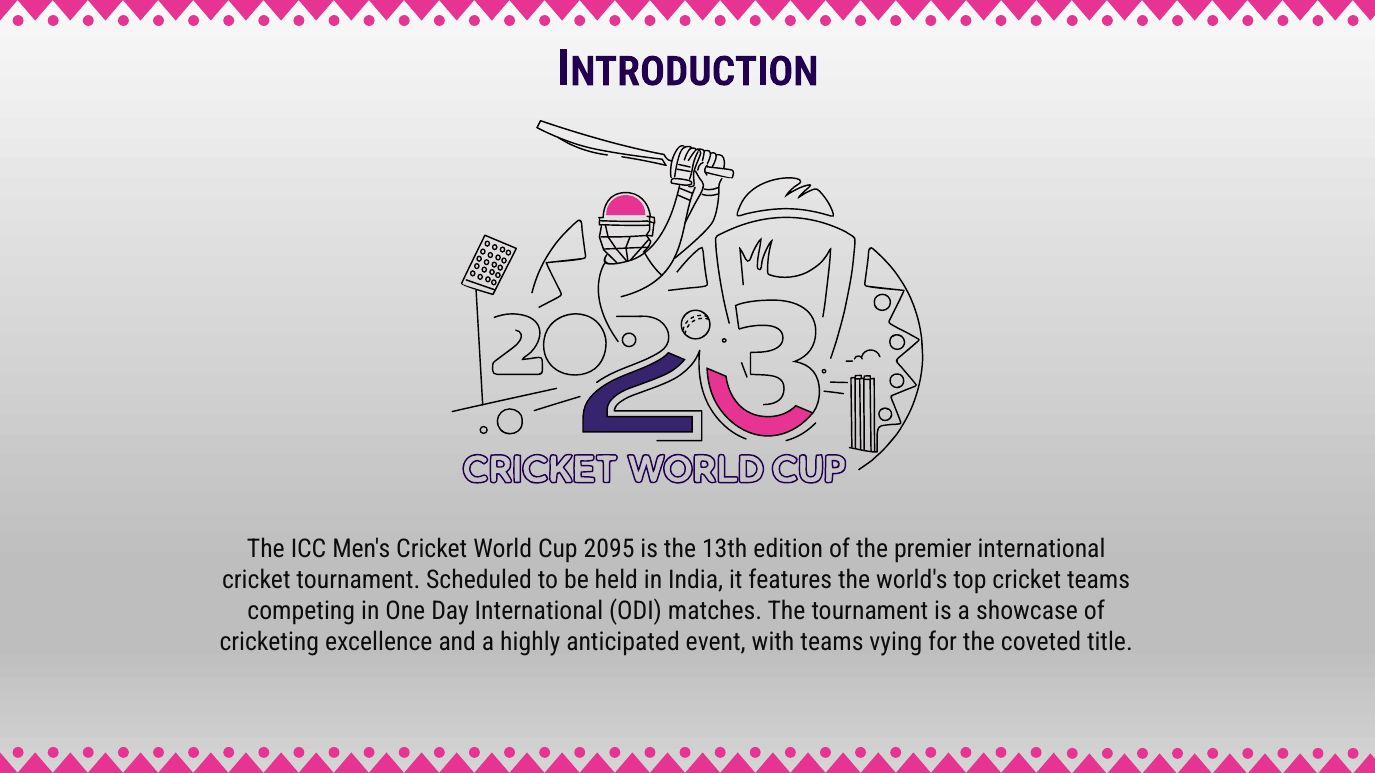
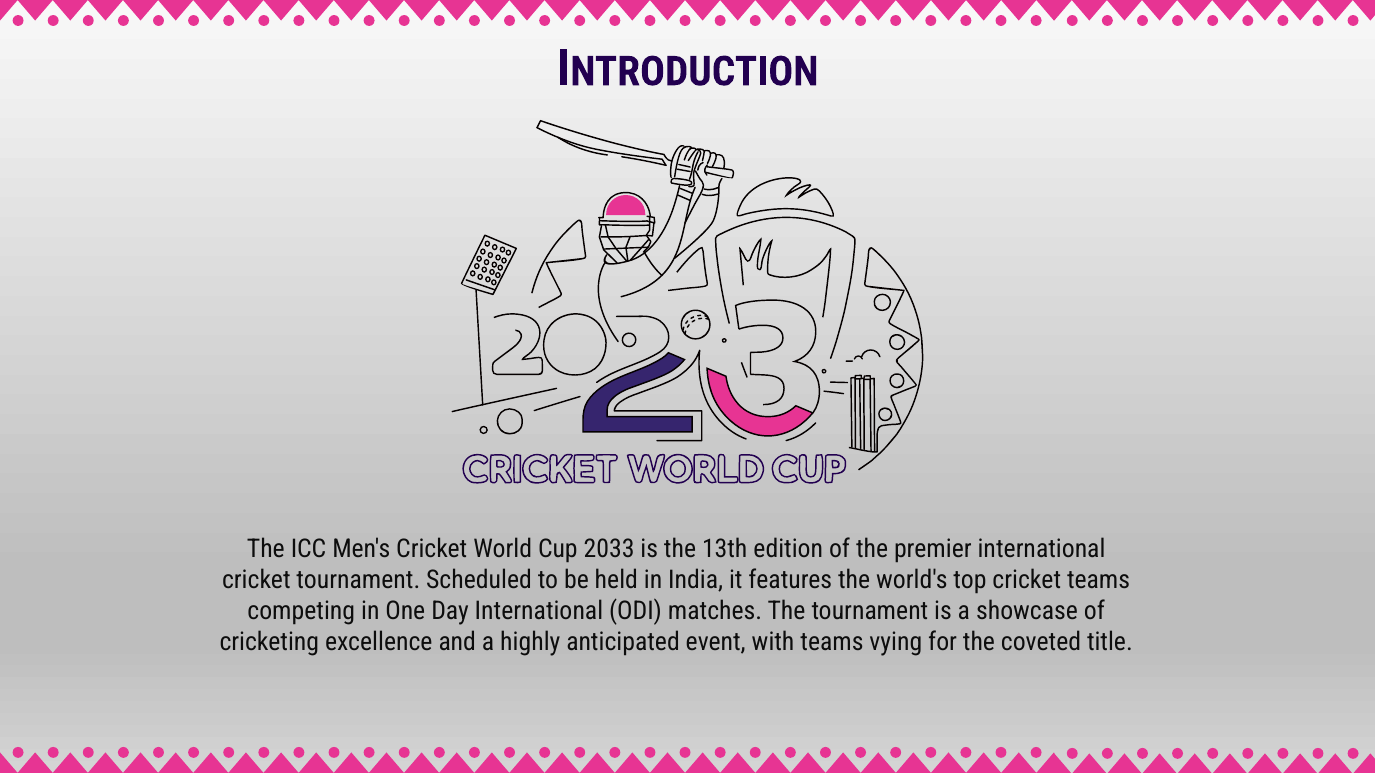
2095: 2095 -> 2033
